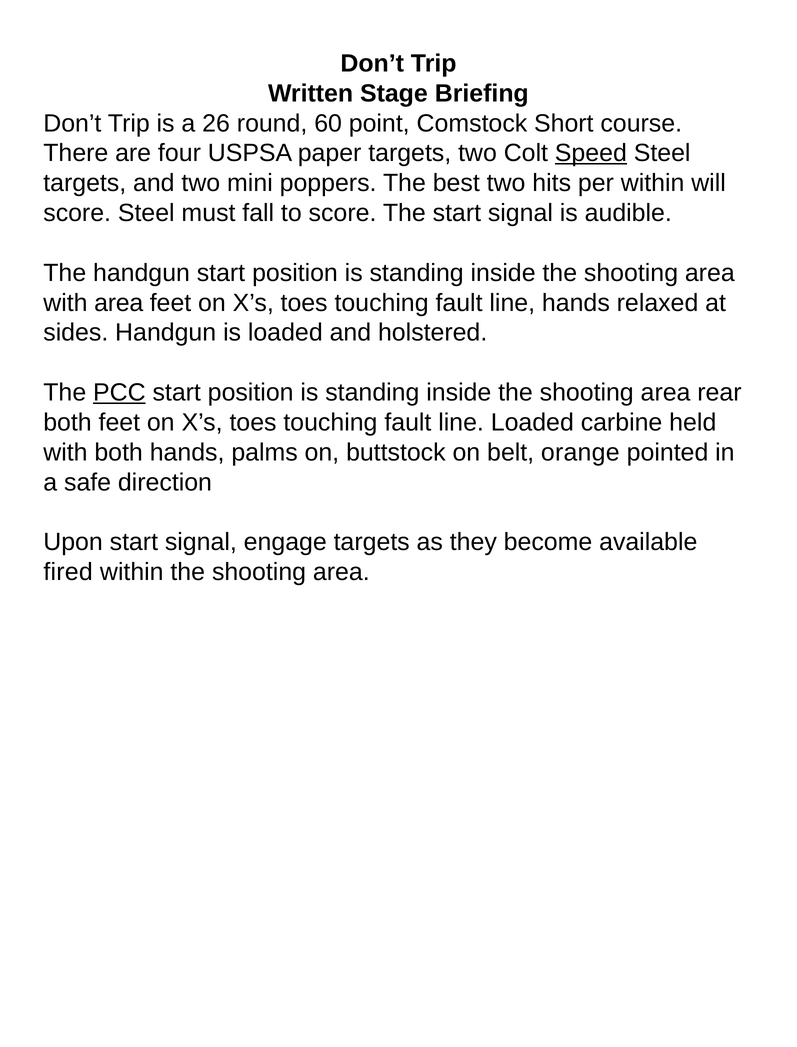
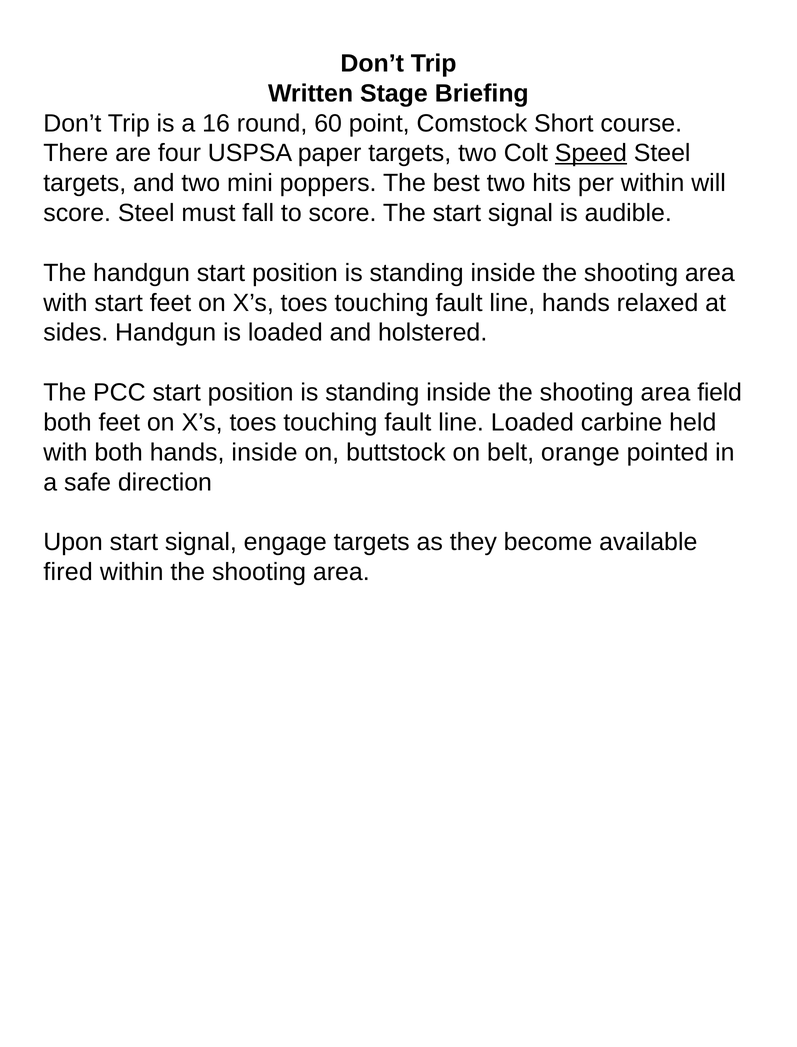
26: 26 -> 16
with area: area -> start
PCC underline: present -> none
rear: rear -> field
hands palms: palms -> inside
